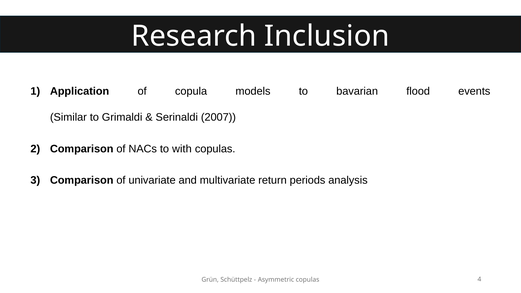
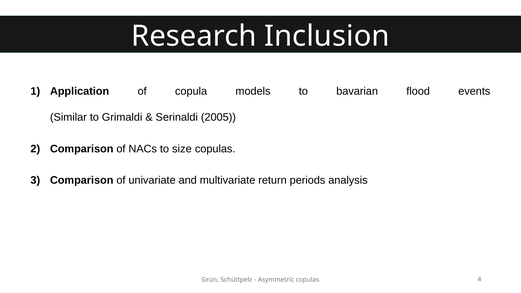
2007: 2007 -> 2005
with: with -> size
